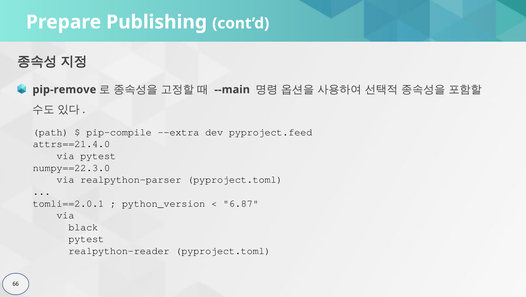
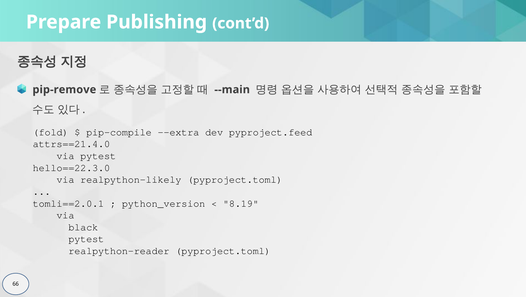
path: path -> fold
numpy==22.3.0: numpy==22.3.0 -> hello==22.3.0
realpython-parser: realpython-parser -> realpython-likely
6.87: 6.87 -> 8.19
